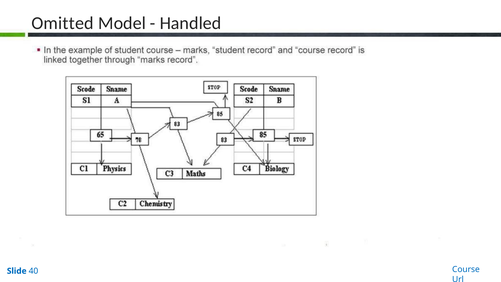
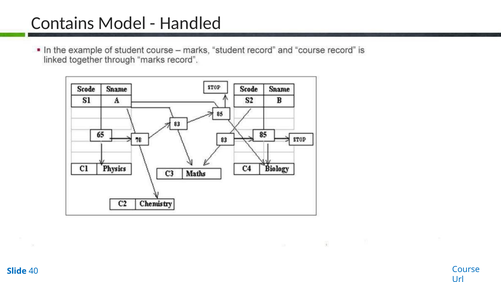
Omitted: Omitted -> Contains
